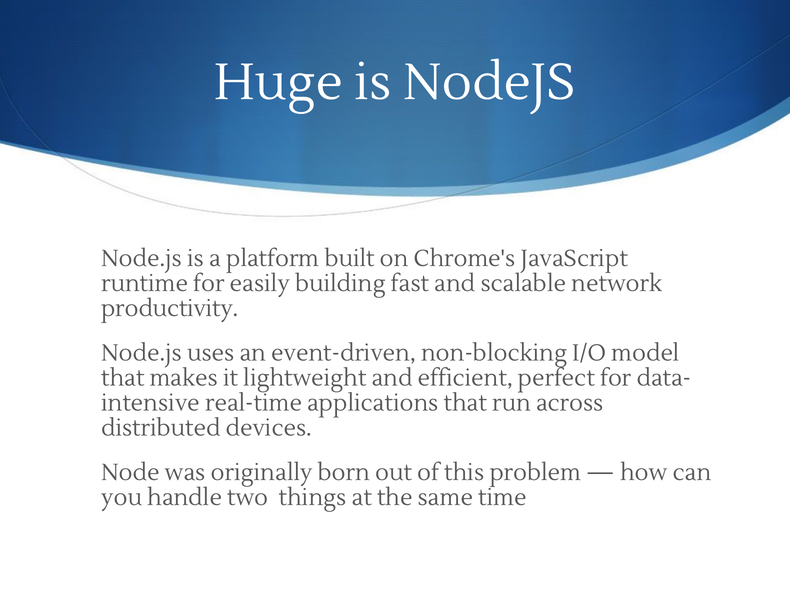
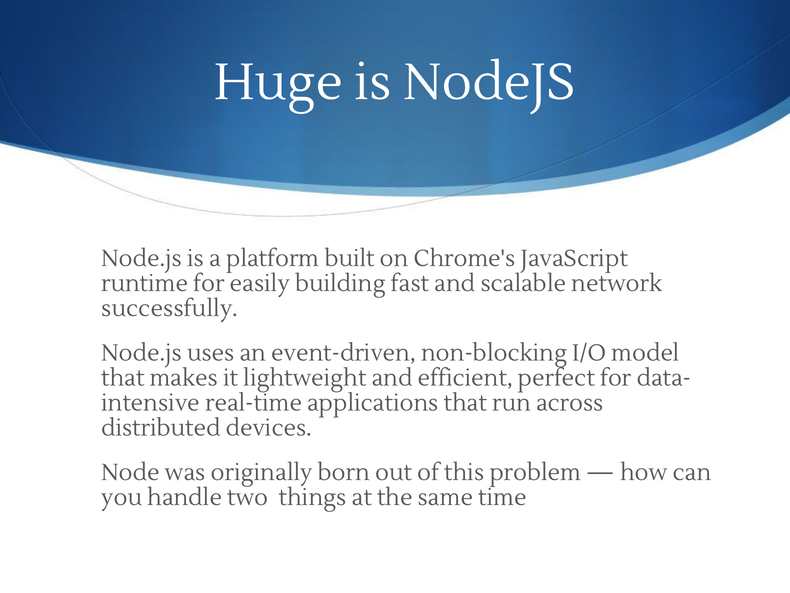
productivity: productivity -> successfully
